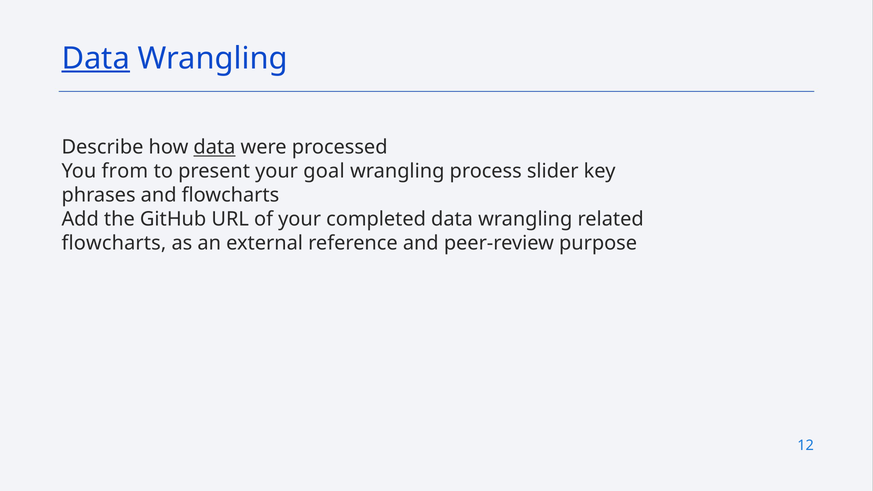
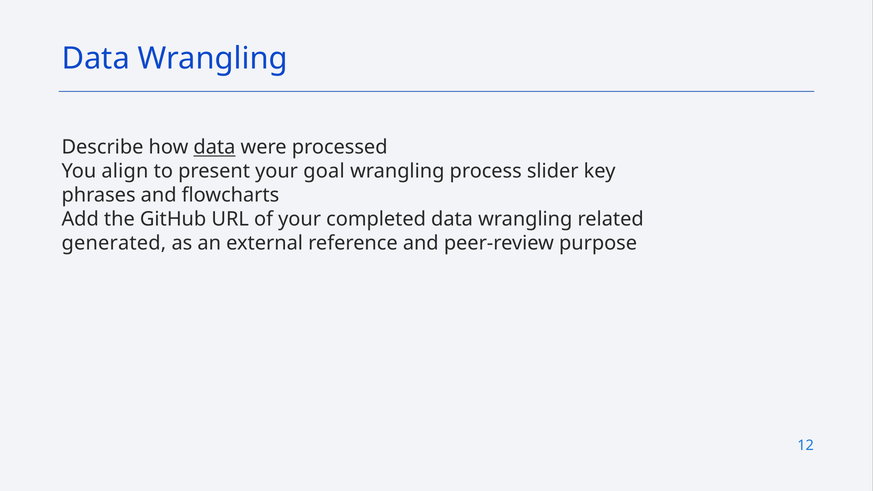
Data at (96, 58) underline: present -> none
from: from -> align
flowcharts at (114, 243): flowcharts -> generated
